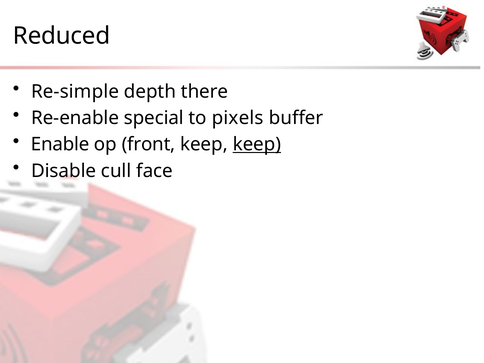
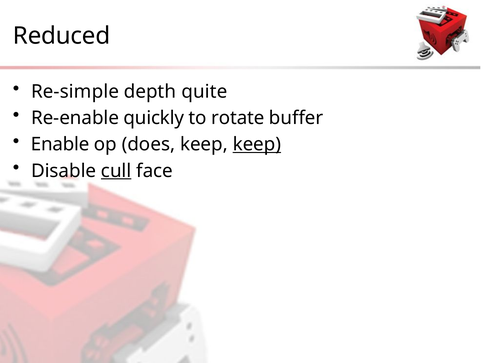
there: there -> quite
special: special -> quickly
pixels: pixels -> rotate
front: front -> does
cull underline: none -> present
